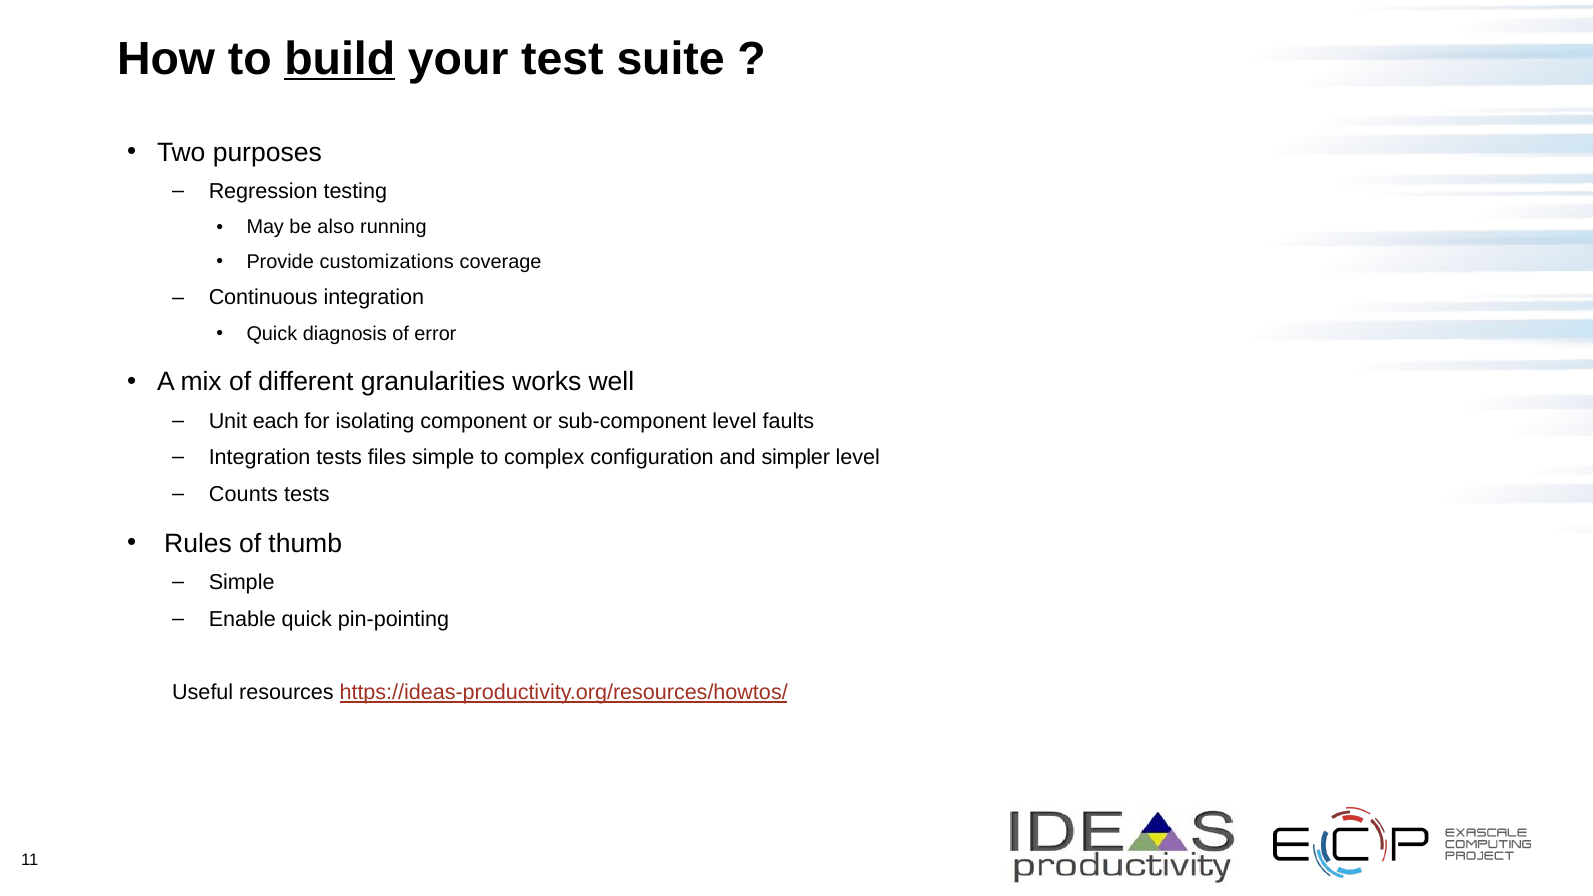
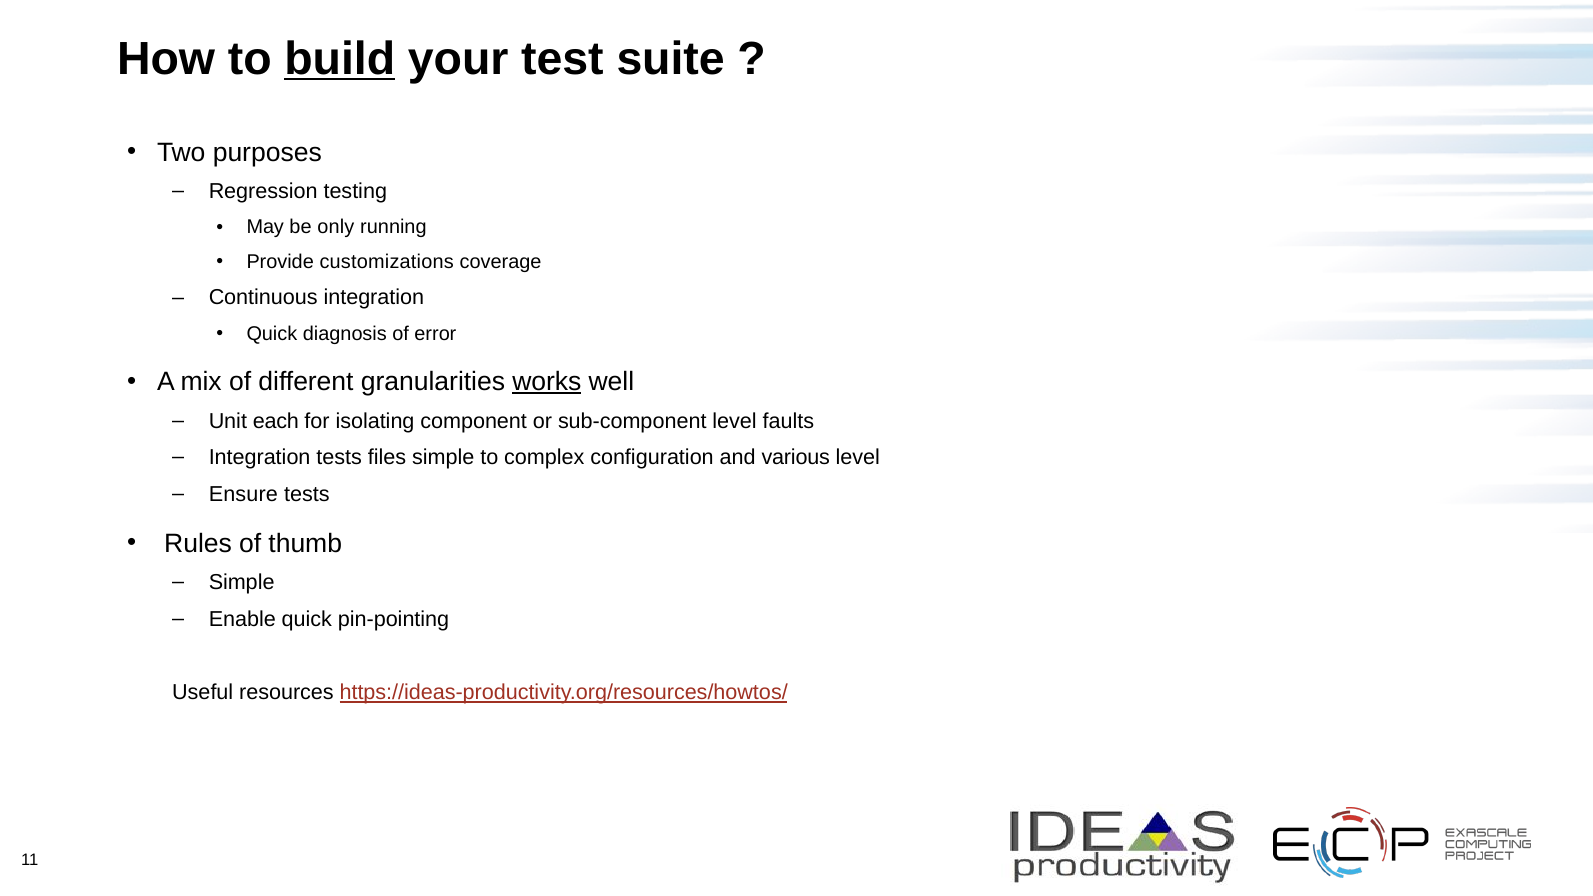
also: also -> only
works underline: none -> present
simpler: simpler -> various
Counts: Counts -> Ensure
